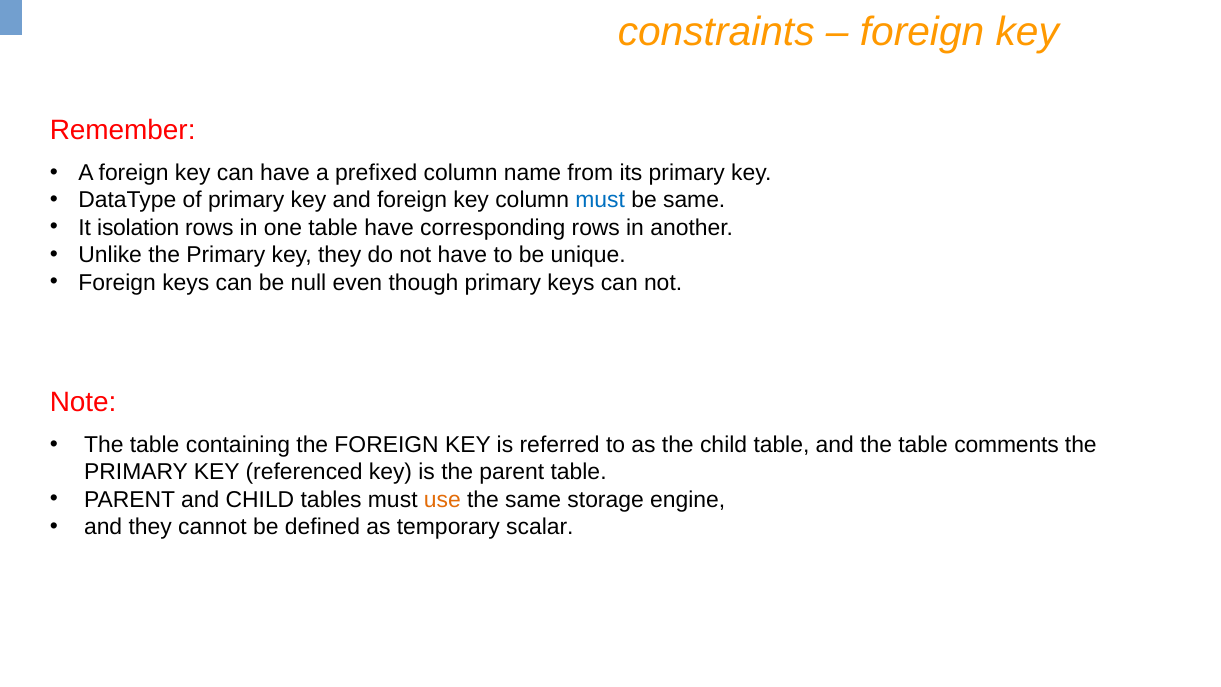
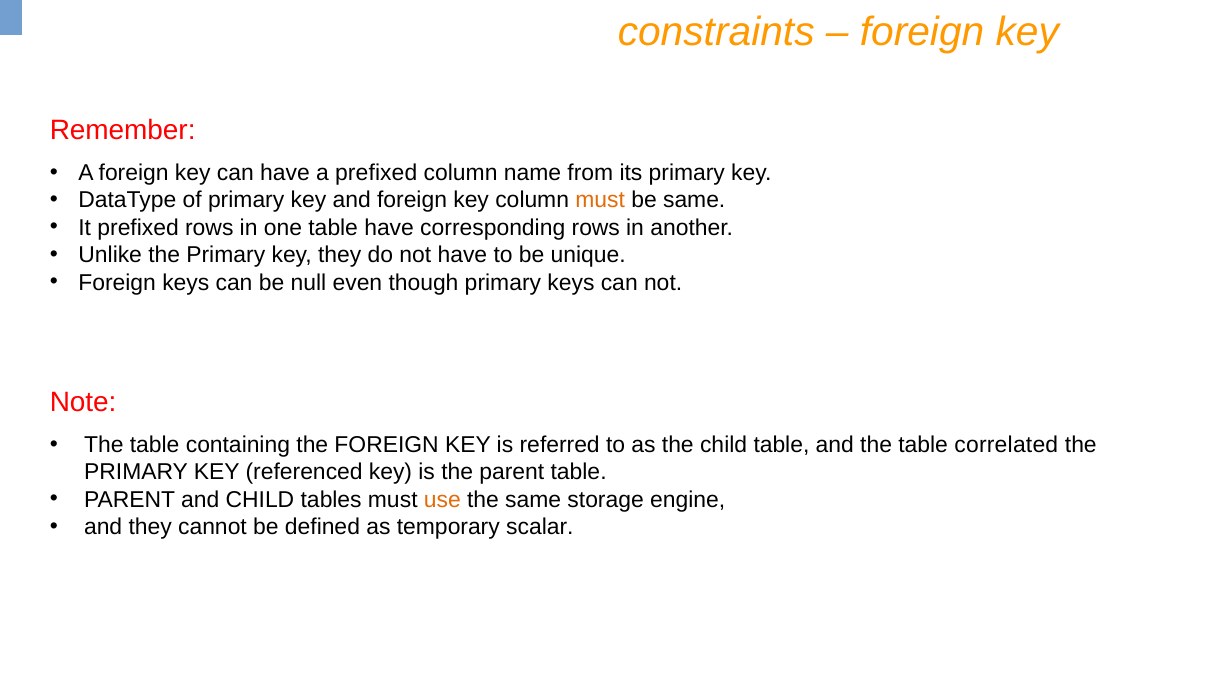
must at (600, 200) colour: blue -> orange
It isolation: isolation -> prefixed
comments: comments -> correlated
